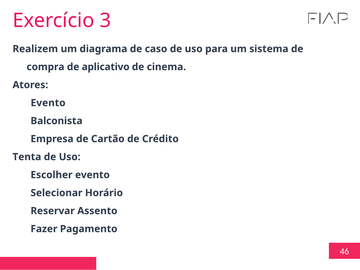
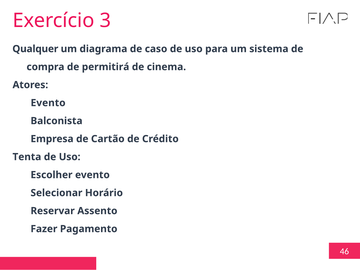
Realizem: Realizem -> Qualquer
aplicativo: aplicativo -> permitirá
